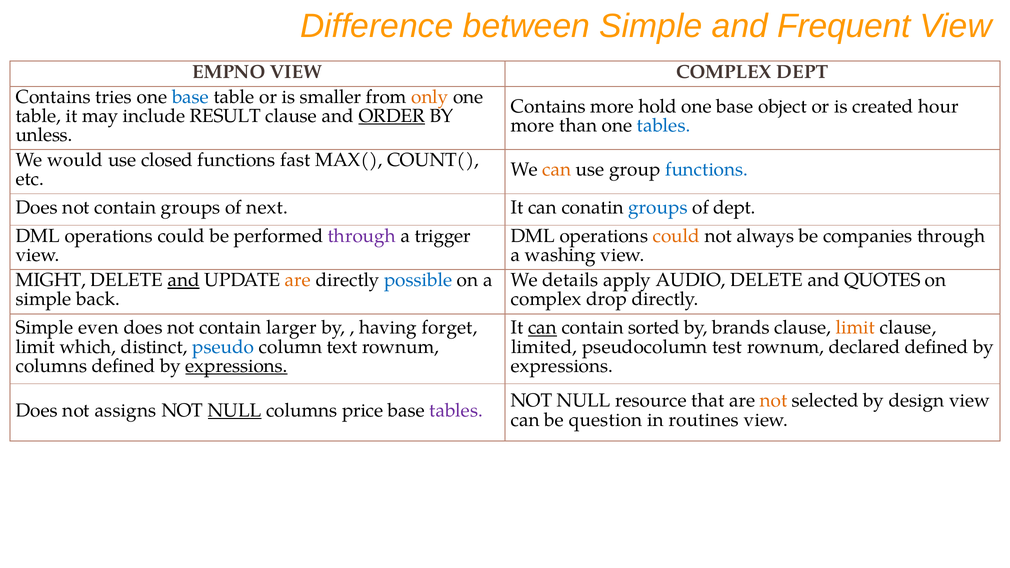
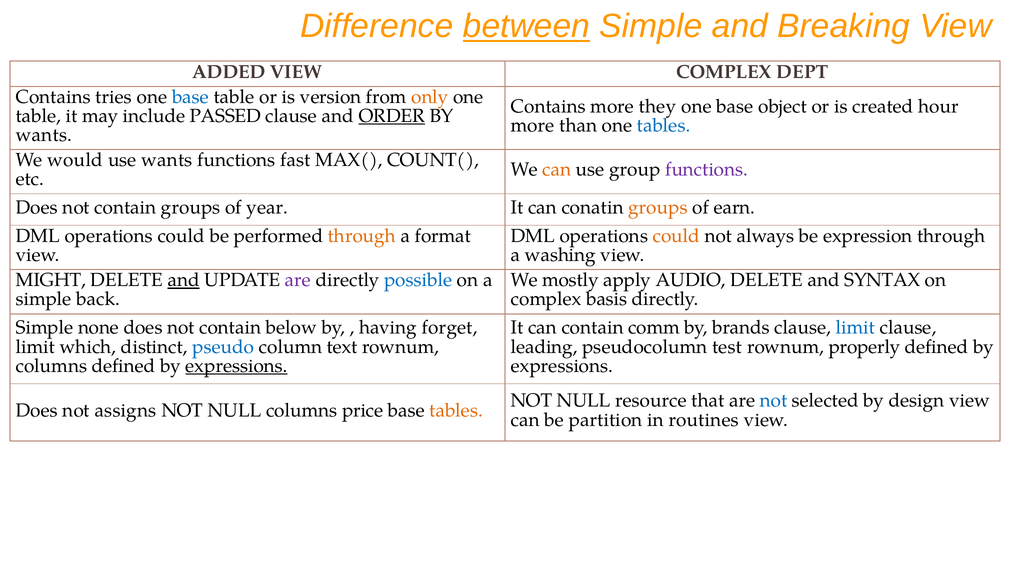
between underline: none -> present
Frequent: Frequent -> Breaking
EMPNO: EMPNO -> ADDED
smaller: smaller -> version
hold: hold -> they
RESULT: RESULT -> PASSED
unless at (44, 135): unless -> wants
use closed: closed -> wants
functions at (707, 170) colour: blue -> purple
next: next -> year
groups at (658, 208) colour: blue -> orange
of dept: dept -> earn
through at (362, 236) colour: purple -> orange
trigger: trigger -> format
companies: companies -> expression
are at (298, 280) colour: orange -> purple
details: details -> mostly
QUOTES: QUOTES -> SYNTAX
drop: drop -> basis
even: even -> none
larger: larger -> below
can at (542, 328) underline: present -> none
sorted: sorted -> comm
limit at (855, 328) colour: orange -> blue
limited: limited -> leading
declared: declared -> properly
not at (774, 401) colour: orange -> blue
NULL at (235, 410) underline: present -> none
tables at (456, 410) colour: purple -> orange
question: question -> partition
